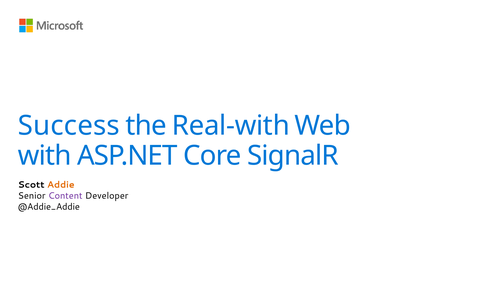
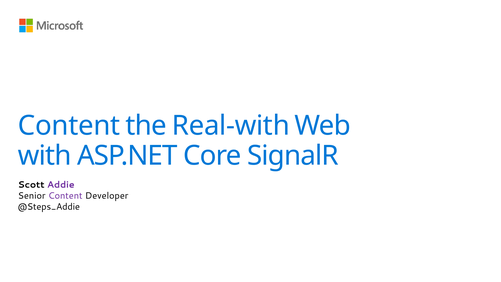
Success at (69, 126): Success -> Content
Addie colour: orange -> purple
@Addie_Addie: @Addie_Addie -> @Steps_Addie
